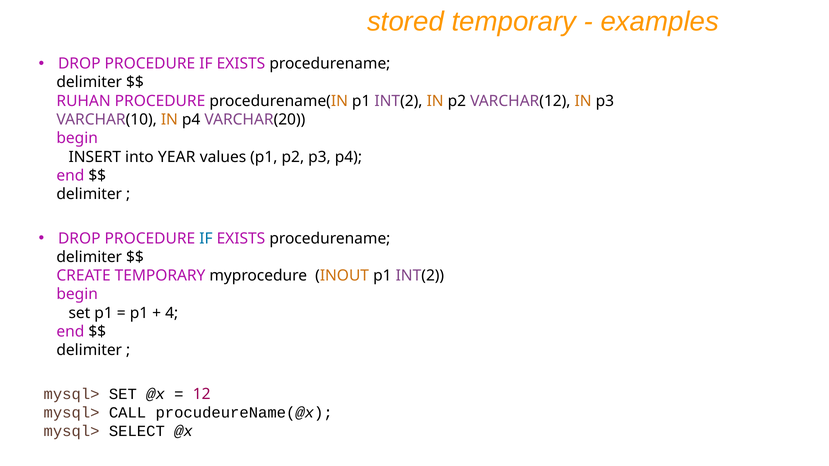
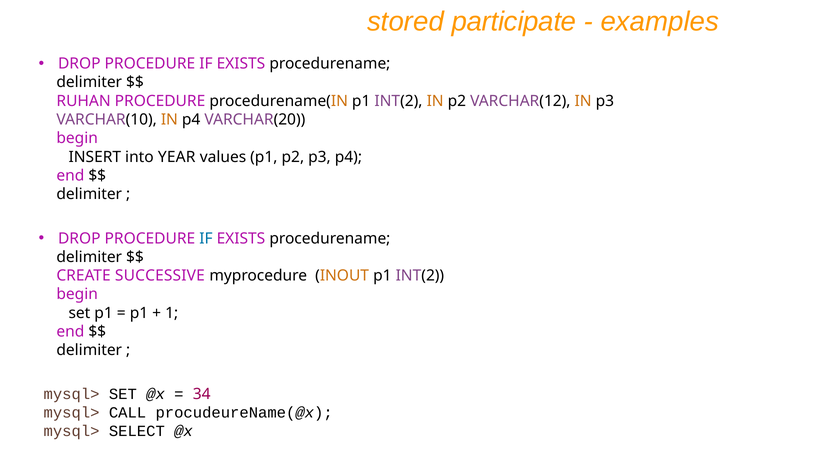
stored temporary: temporary -> participate
CREATE TEMPORARY: TEMPORARY -> SUCCESSIVE
4: 4 -> 1
12: 12 -> 34
